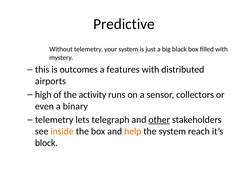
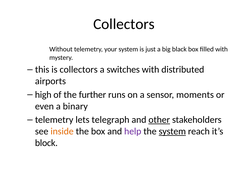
Predictive at (124, 24): Predictive -> Collectors
is outcomes: outcomes -> collectors
features: features -> switches
activity: activity -> further
collectors: collectors -> moments
help colour: orange -> purple
system at (172, 131) underline: none -> present
